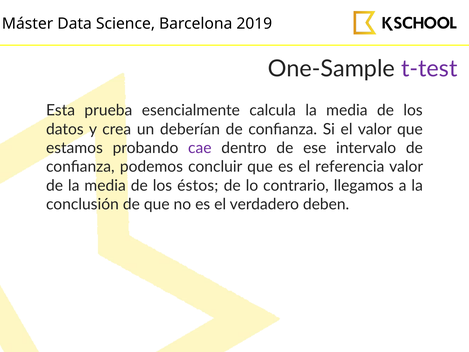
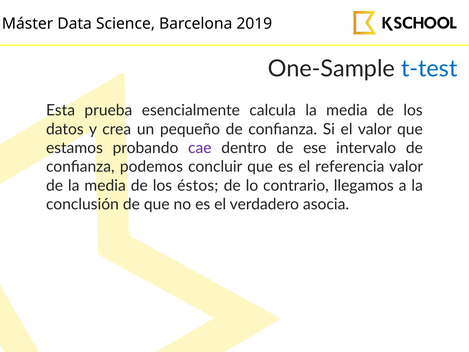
t-test colour: purple -> blue
deberían: deberían -> pequeño
deben: deben -> asocia
